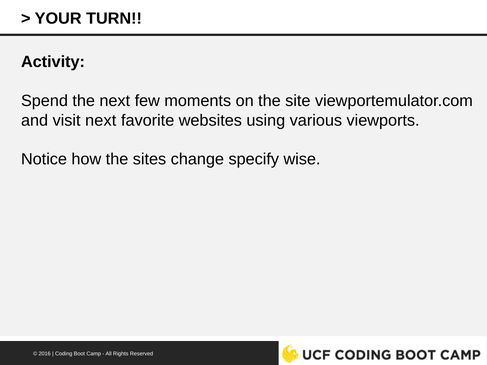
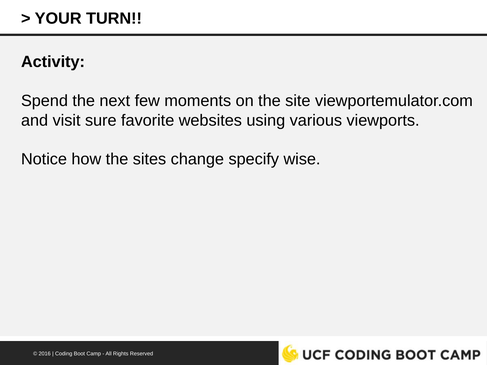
visit next: next -> sure
